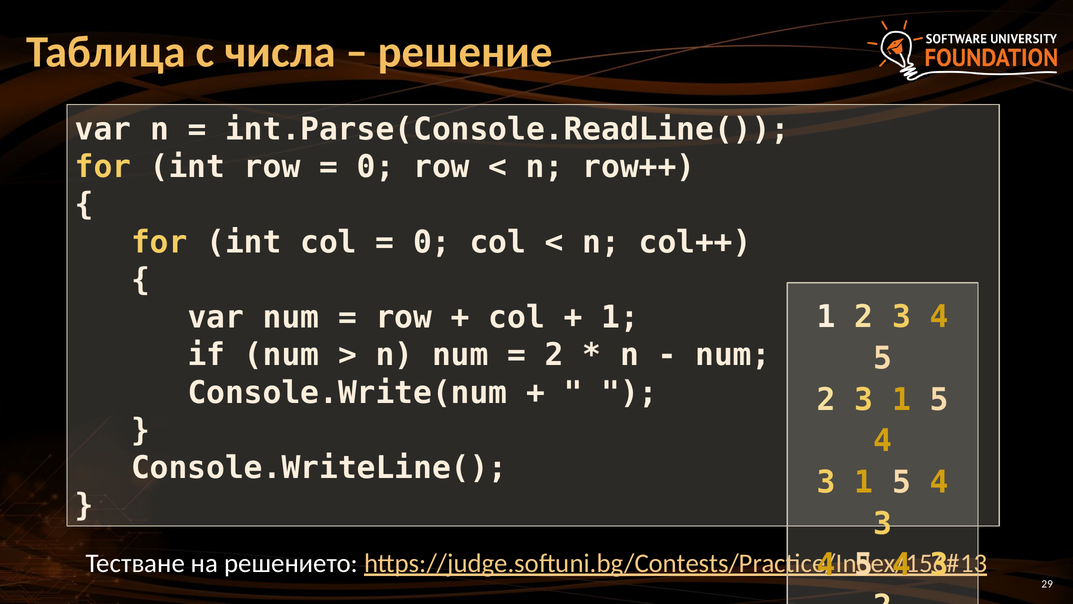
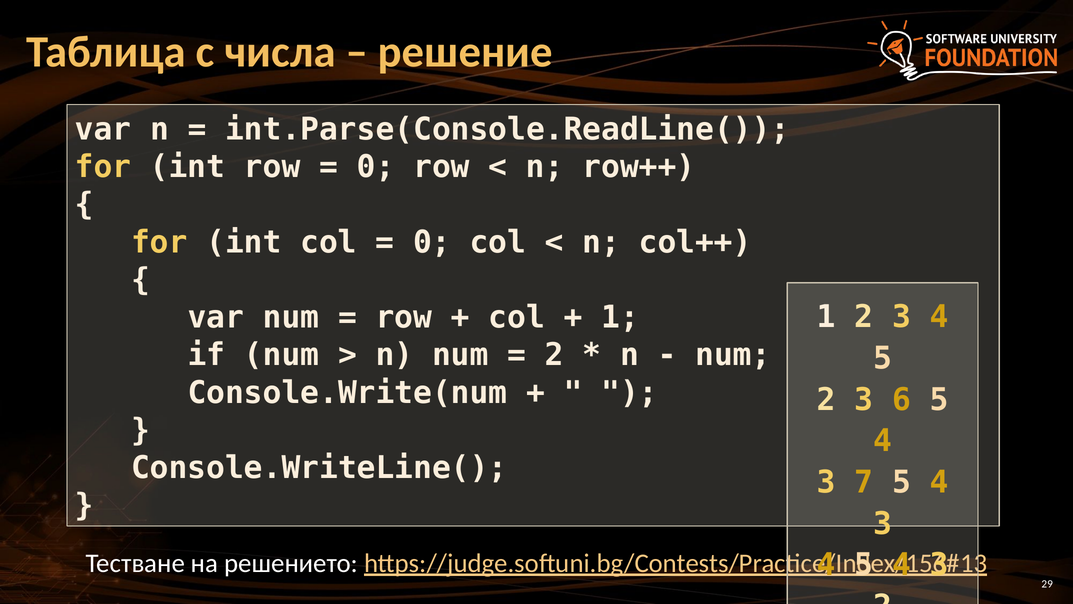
2 3 1: 1 -> 6
1 at (864, 482): 1 -> 7
